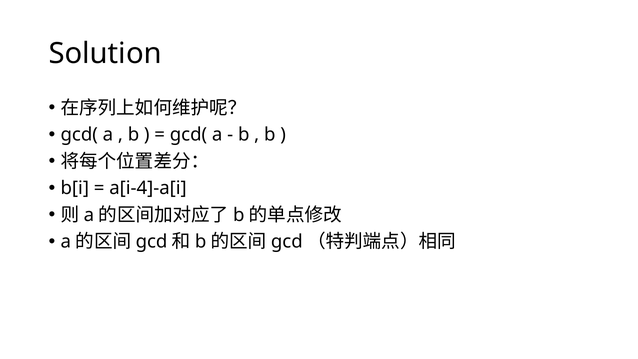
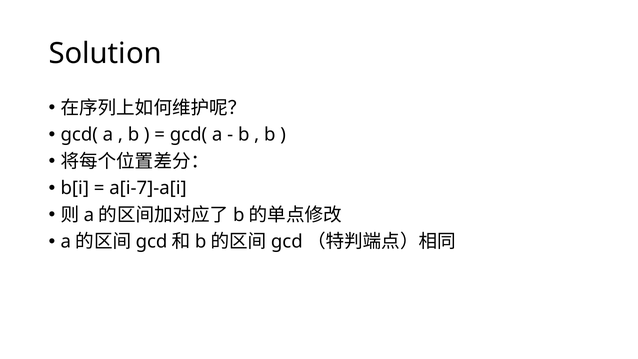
a[i-4]-a[i: a[i-4]-a[i -> a[i-7]-a[i
